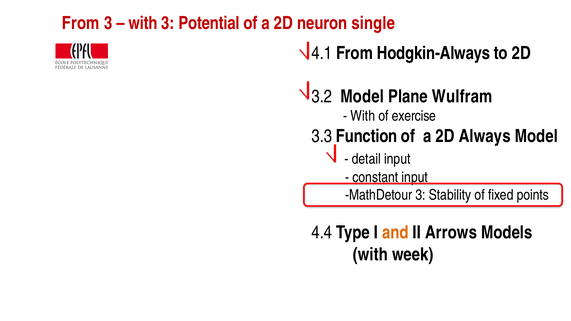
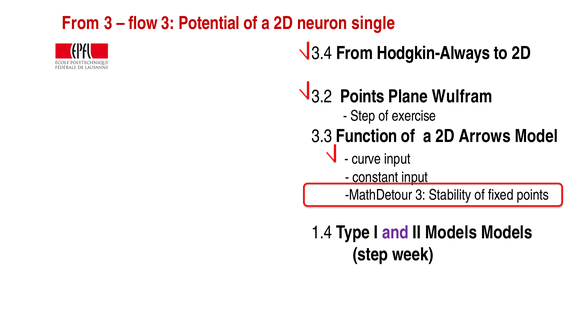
with at (143, 23): with -> flow
4.1: 4.1 -> 3.4
3.2 Model: Model -> Points
With at (363, 116): With -> Step
Always: Always -> Arrows
detail: detail -> curve
4.4: 4.4 -> 1.4
and colour: orange -> purple
II Arrows: Arrows -> Models
with at (370, 254): with -> step
